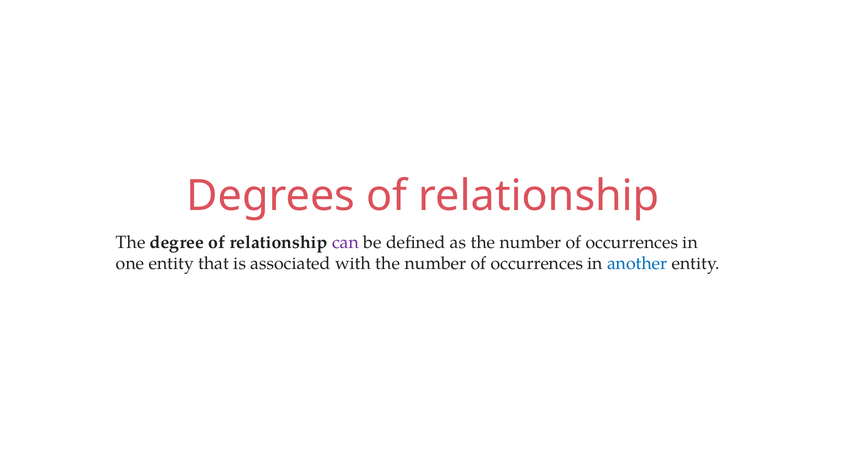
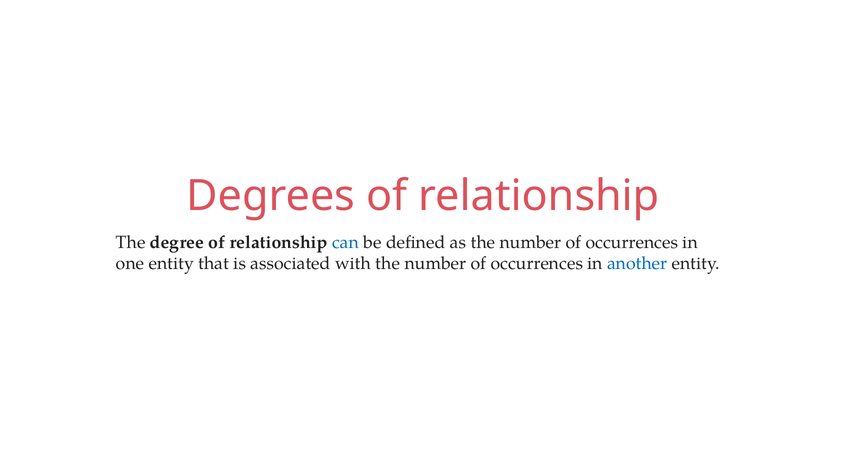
can colour: purple -> blue
